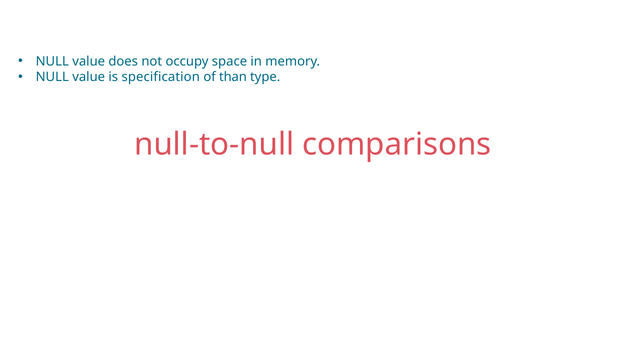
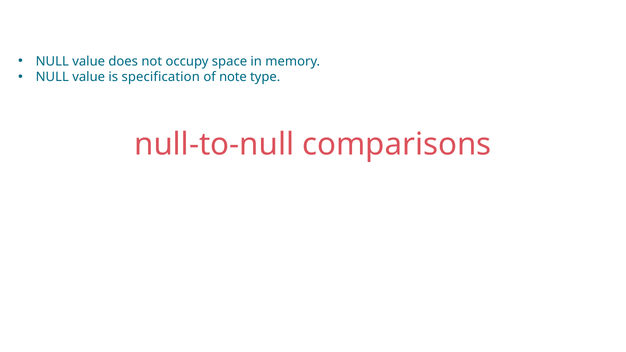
than: than -> note
